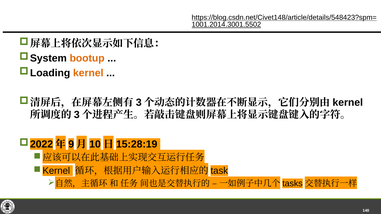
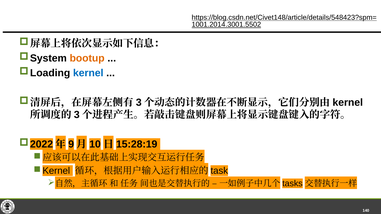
kernel colour: orange -> blue
